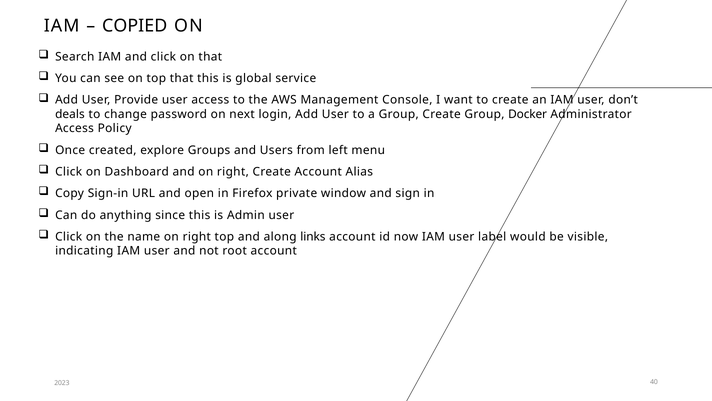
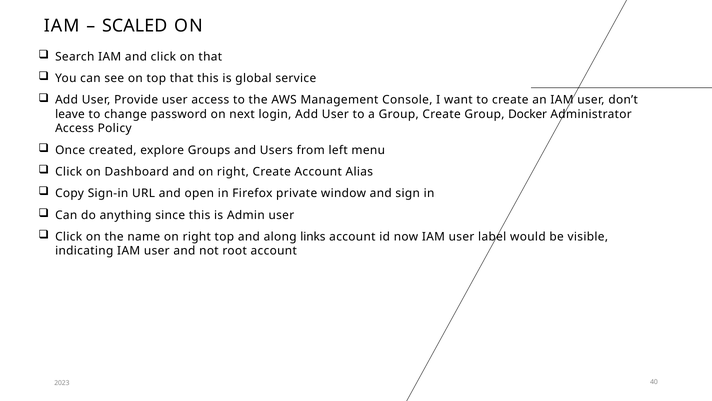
COPIED: COPIED -> SCALED
deals: deals -> leave
